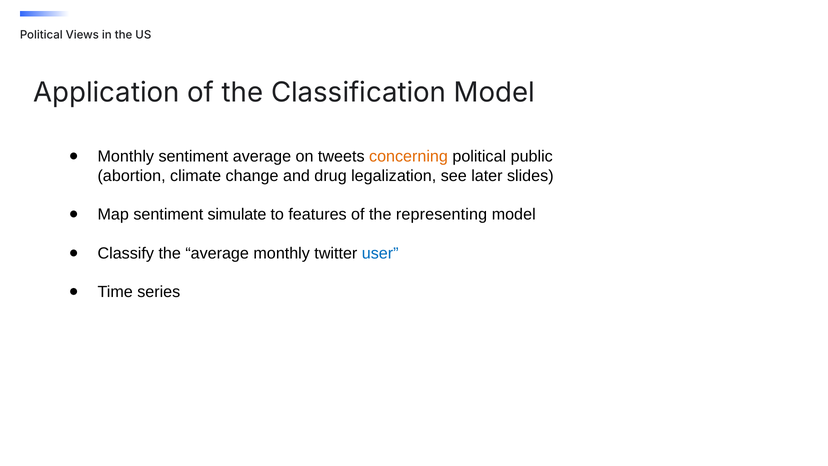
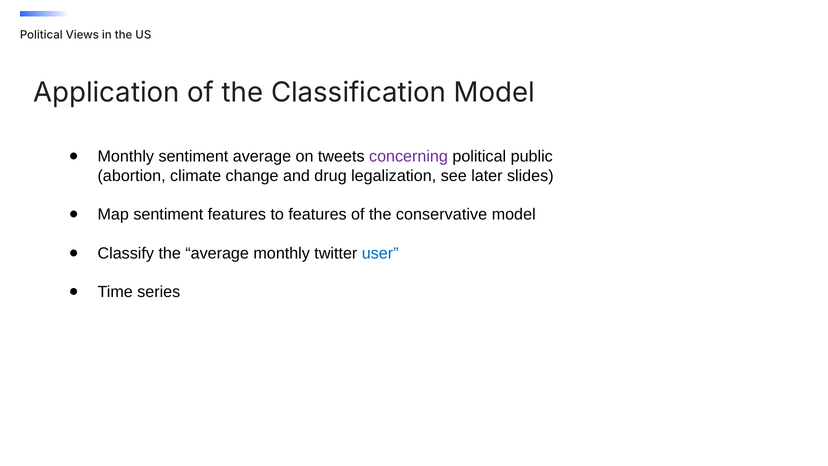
concerning colour: orange -> purple
sentiment simulate: simulate -> features
representing: representing -> conservative
